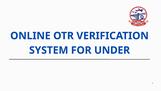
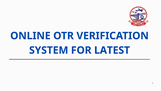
UNDER: UNDER -> LATEST
